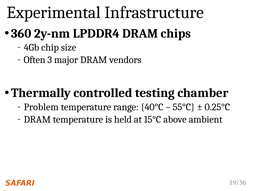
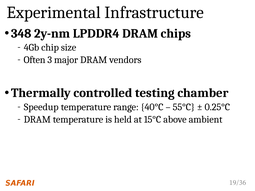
360: 360 -> 348
Problem: Problem -> Speedup
